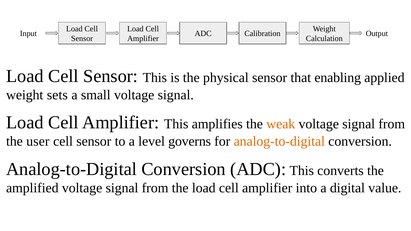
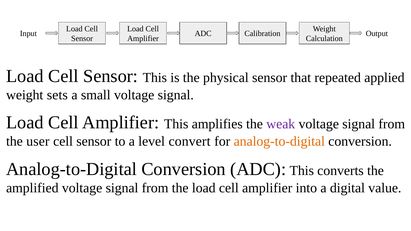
enabling: enabling -> repeated
weak colour: orange -> purple
governs: governs -> convert
